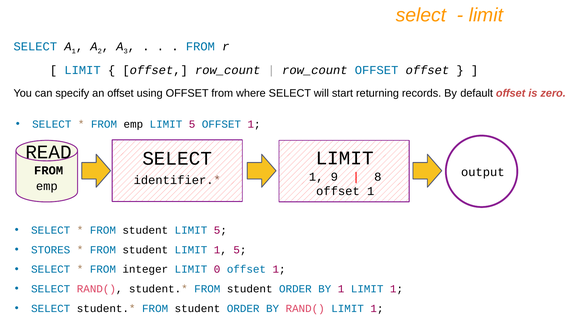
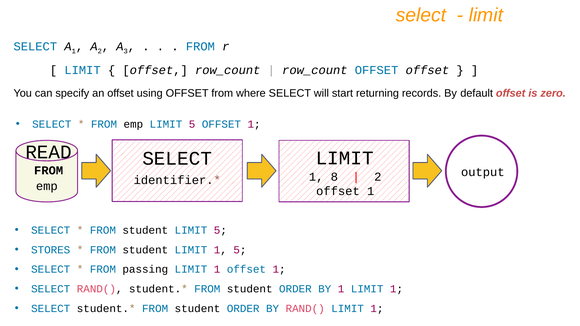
9: 9 -> 8
8 at (378, 177): 8 -> 2
integer: integer -> passing
0 at (217, 270): 0 -> 1
